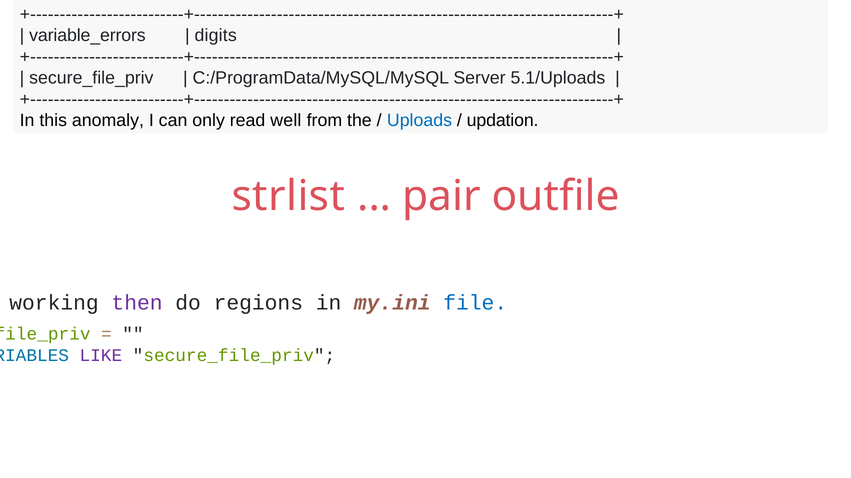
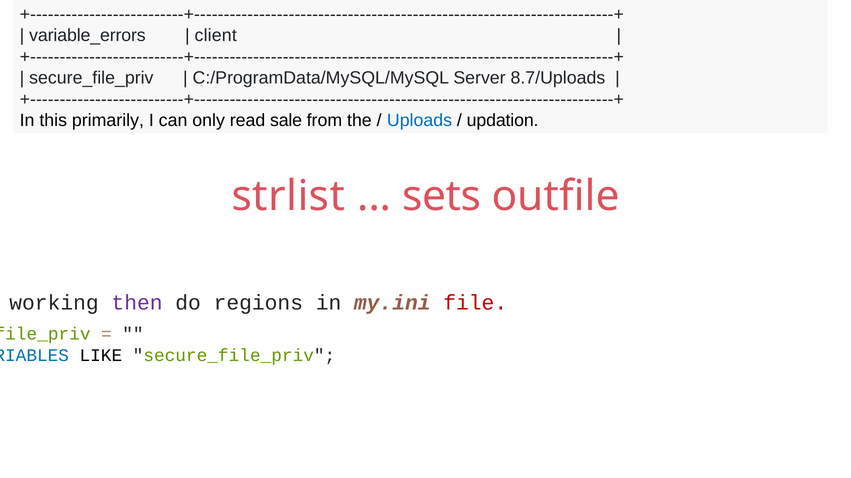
digits: digits -> client
5.1/Uploads: 5.1/Uploads -> 8.7/Uploads
anomaly: anomaly -> primarily
well: well -> sale
pair: pair -> sets
file colour: blue -> red
LIKE colour: purple -> black
